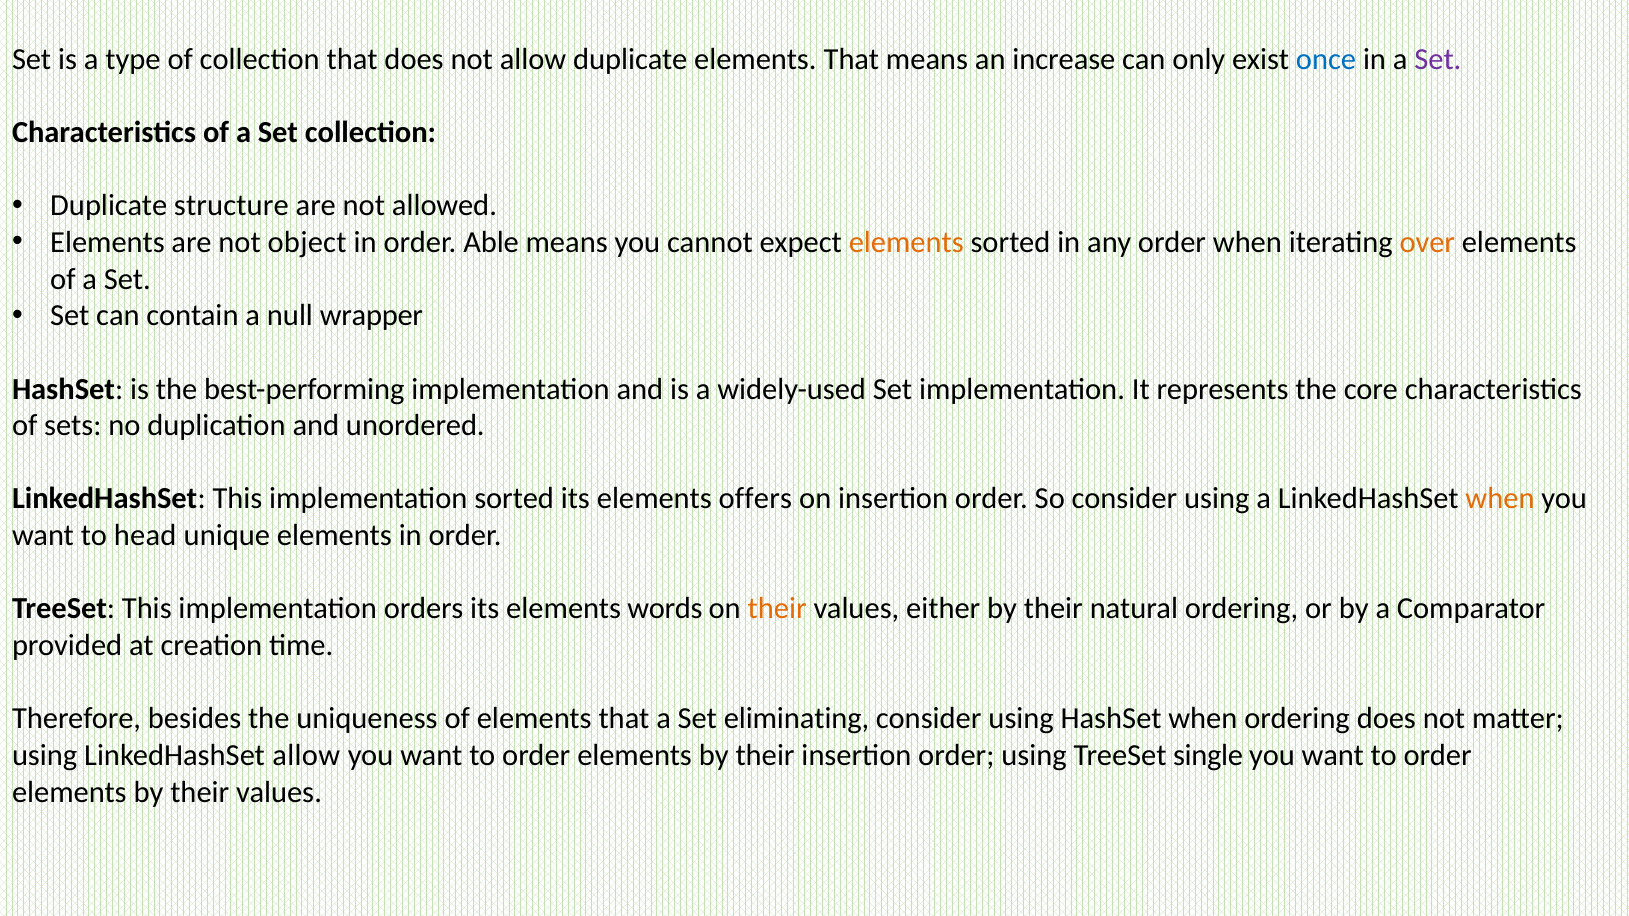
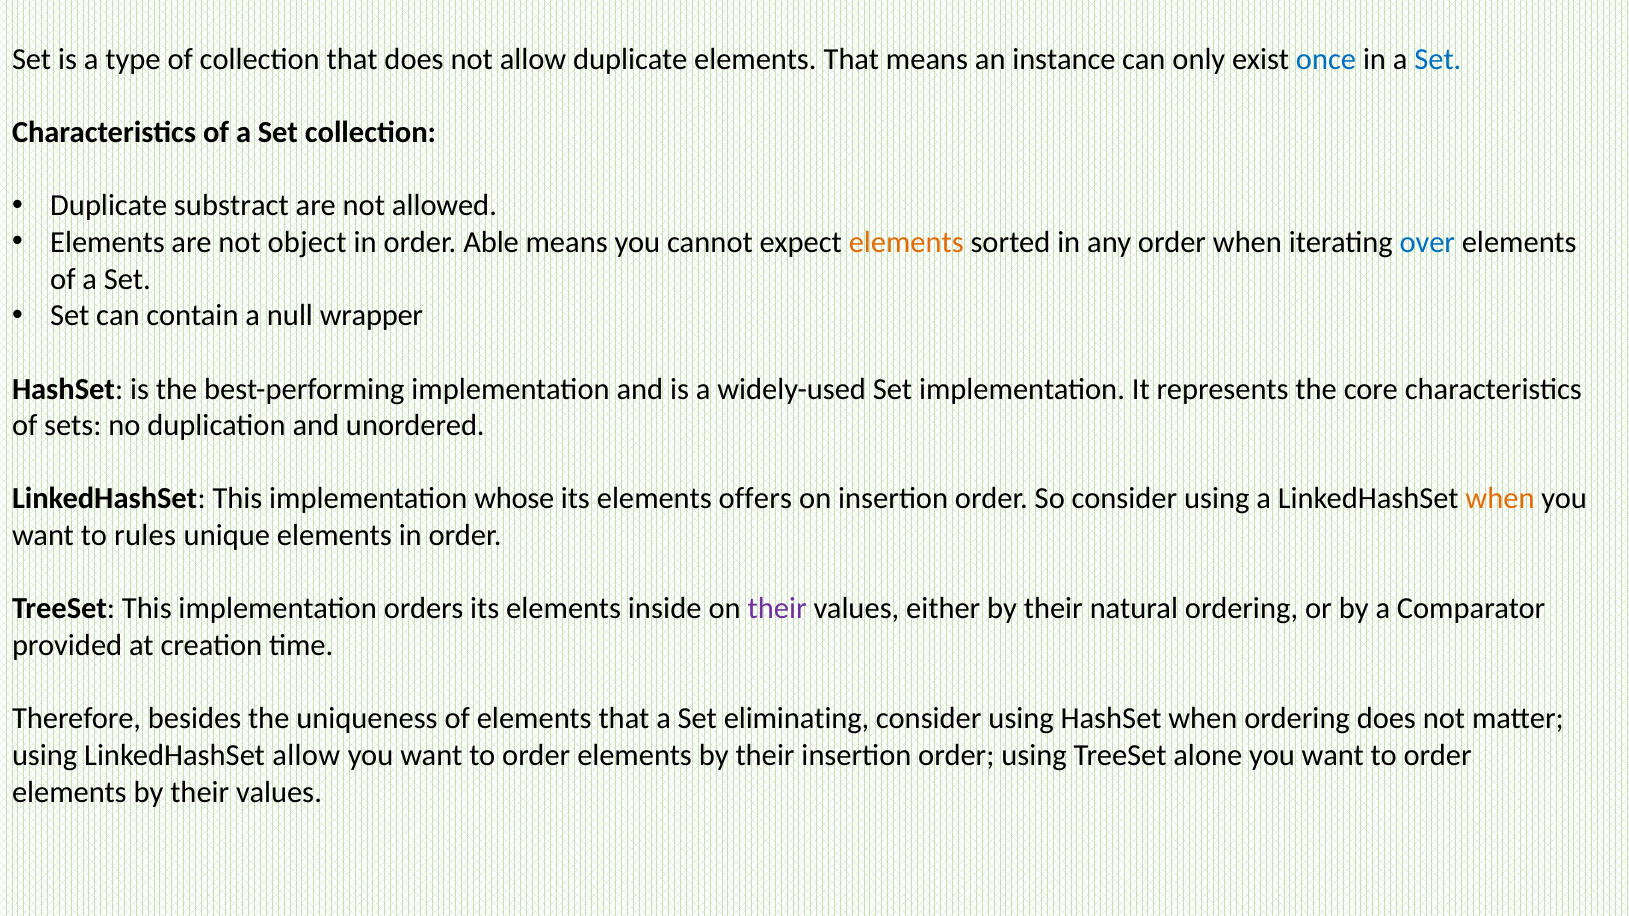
increase: increase -> instance
Set at (1438, 59) colour: purple -> blue
structure: structure -> substract
over colour: orange -> blue
implementation sorted: sorted -> whose
head: head -> rules
words: words -> inside
their at (777, 609) colour: orange -> purple
single: single -> alone
